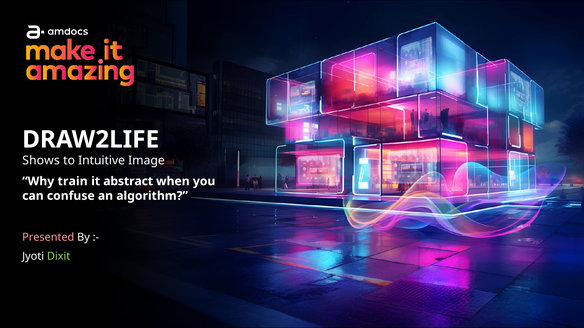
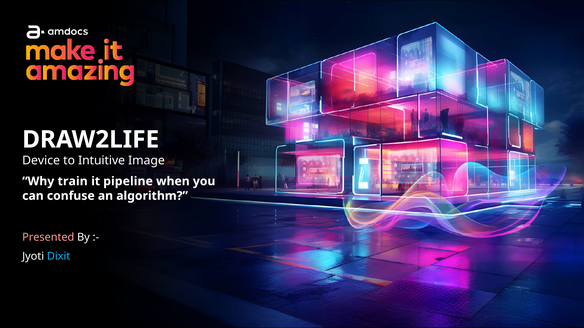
Shows: Shows -> Device
abstract: abstract -> pipeline
Dixit colour: light green -> light blue
